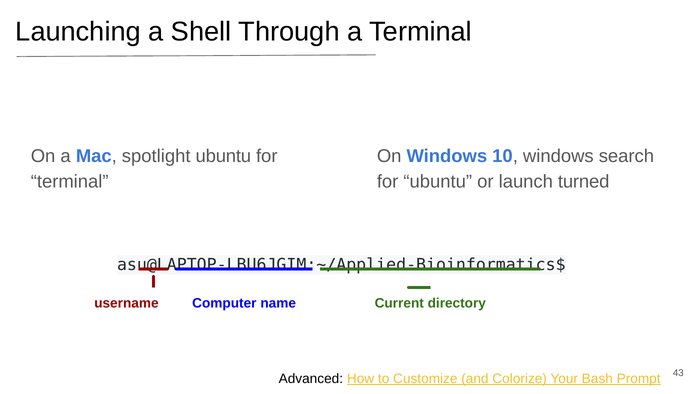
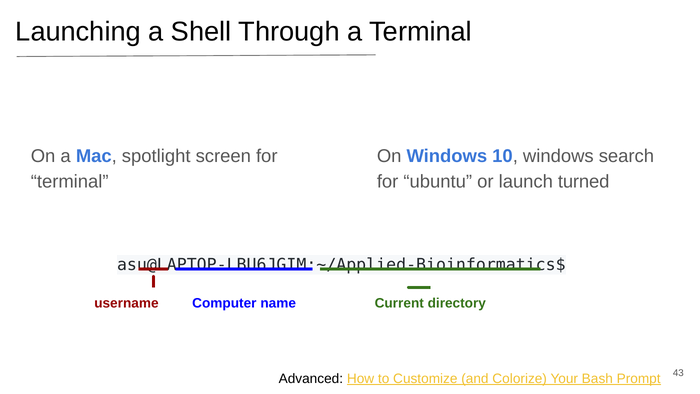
spotlight ubuntu: ubuntu -> screen
